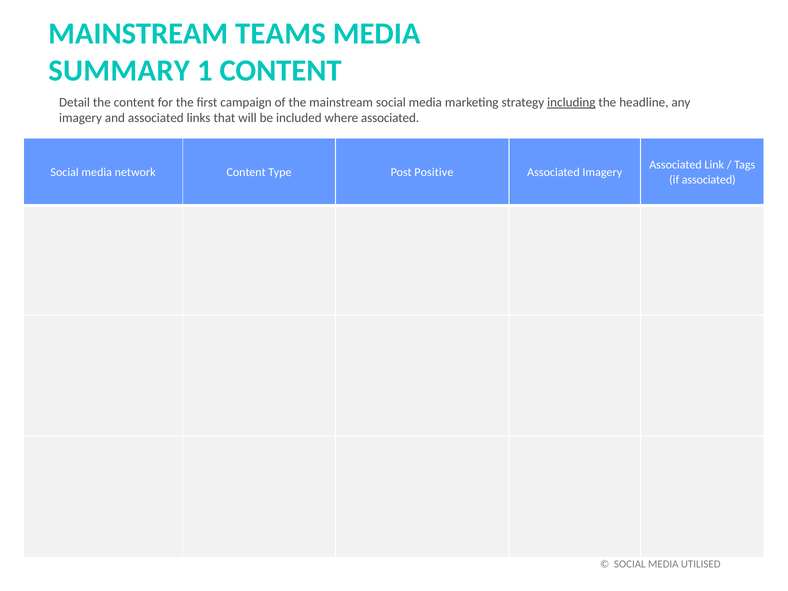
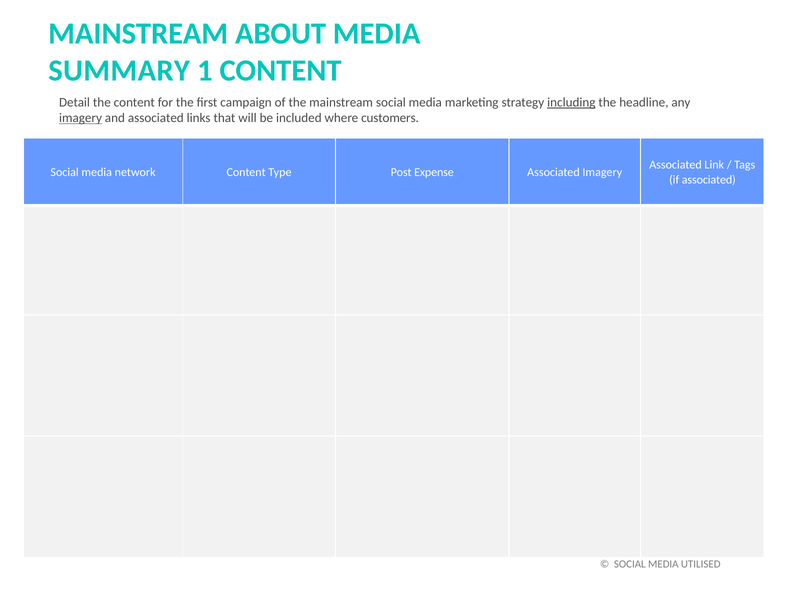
TEAMS: TEAMS -> ABOUT
imagery at (81, 118) underline: none -> present
where associated: associated -> customers
Positive: Positive -> Expense
